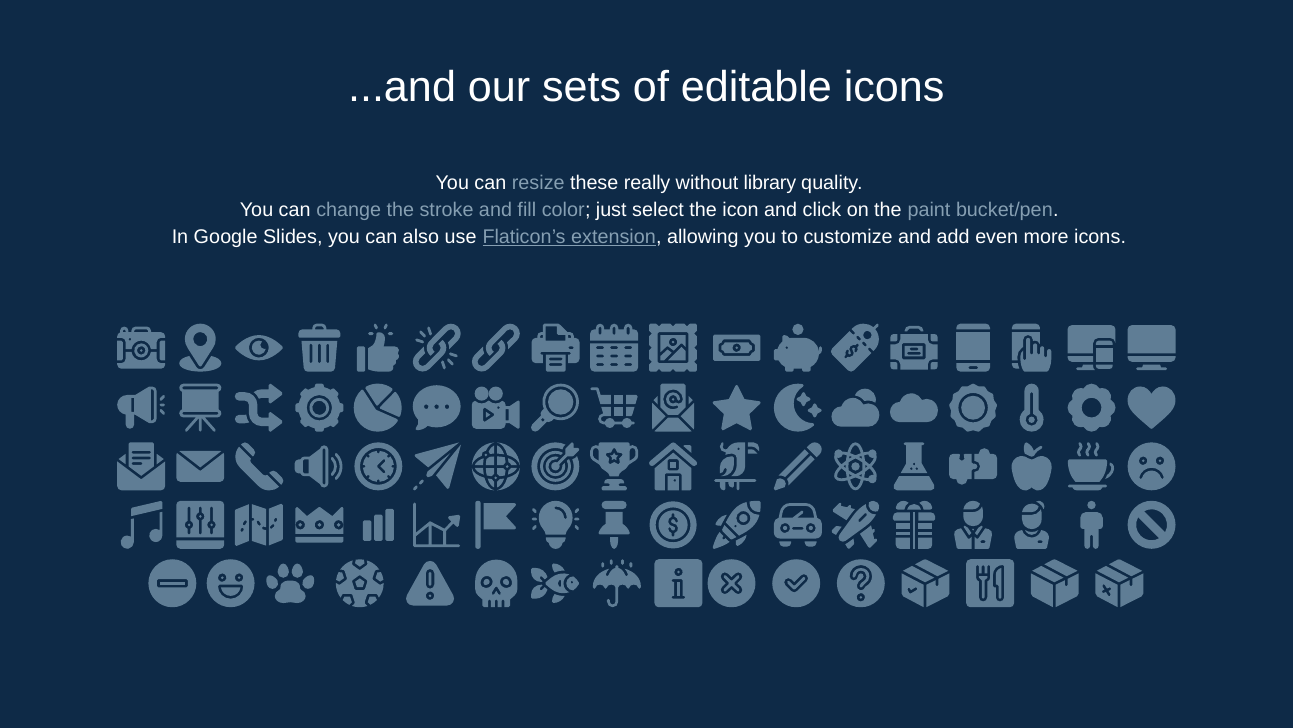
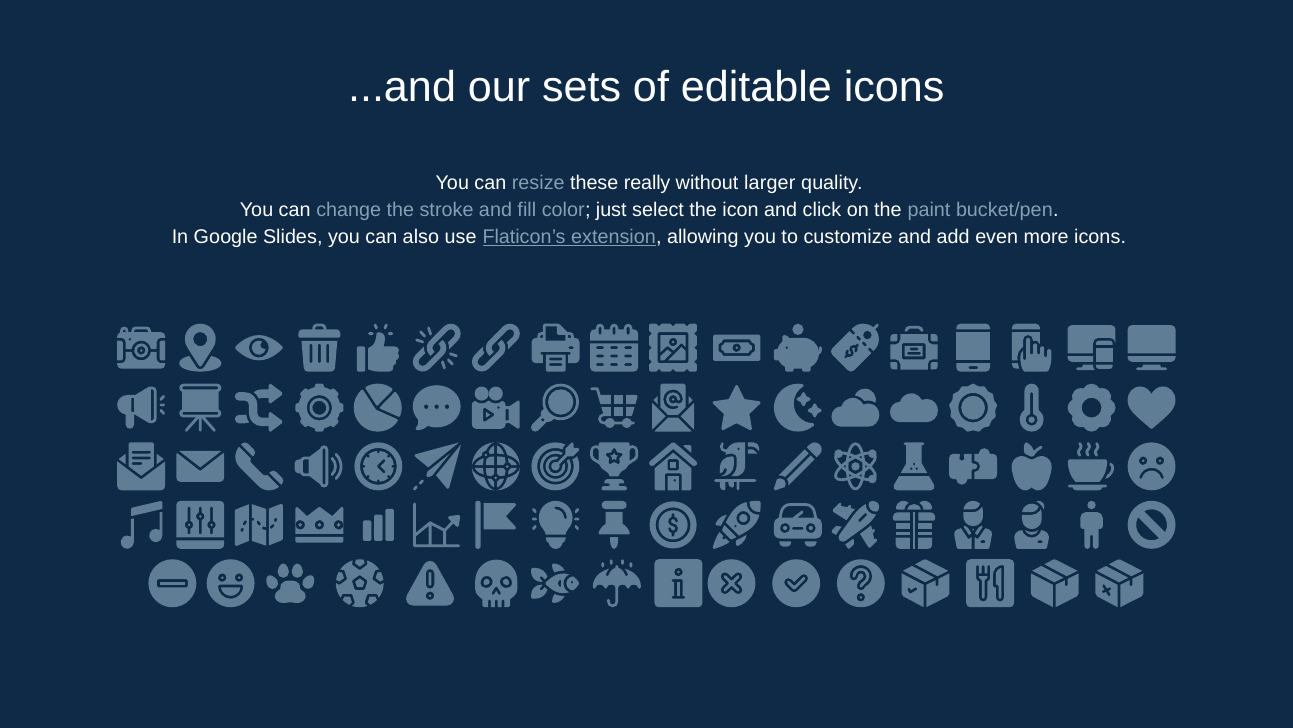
library: library -> larger
